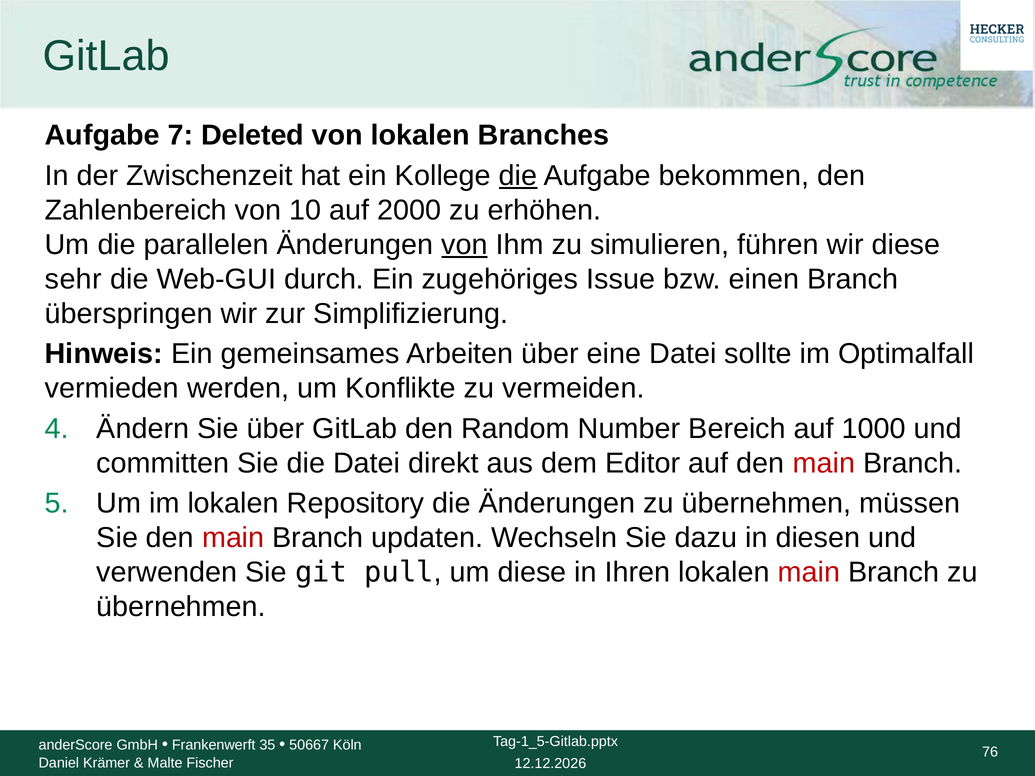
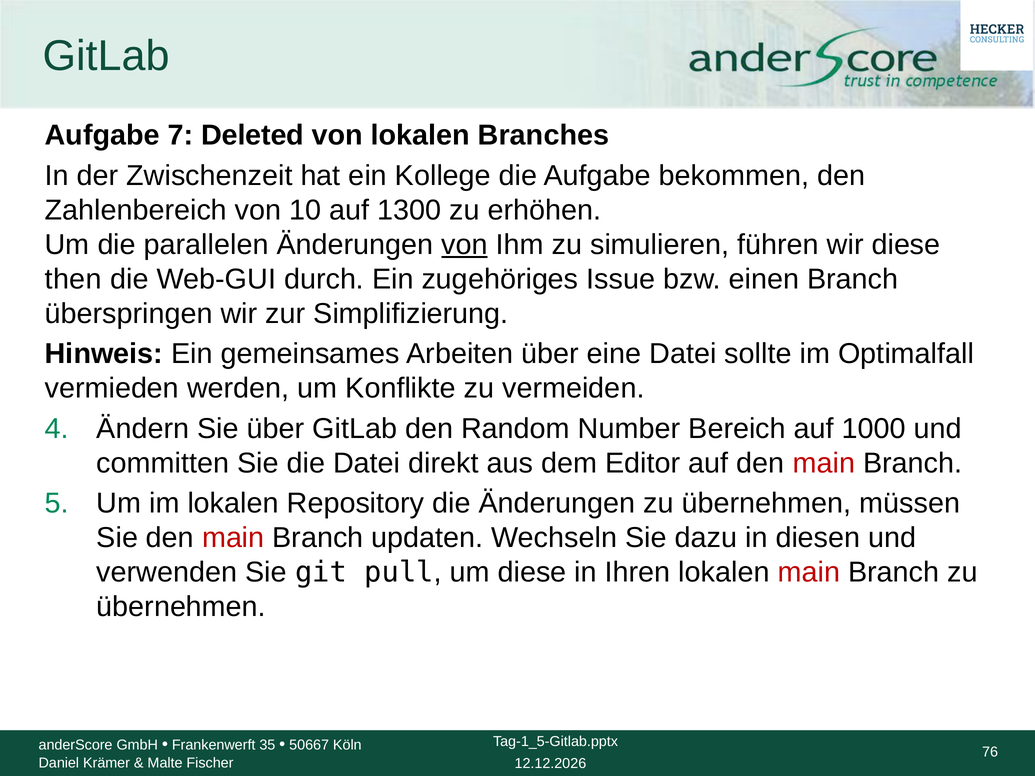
die at (518, 176) underline: present -> none
2000: 2000 -> 1300
sehr: sehr -> then
